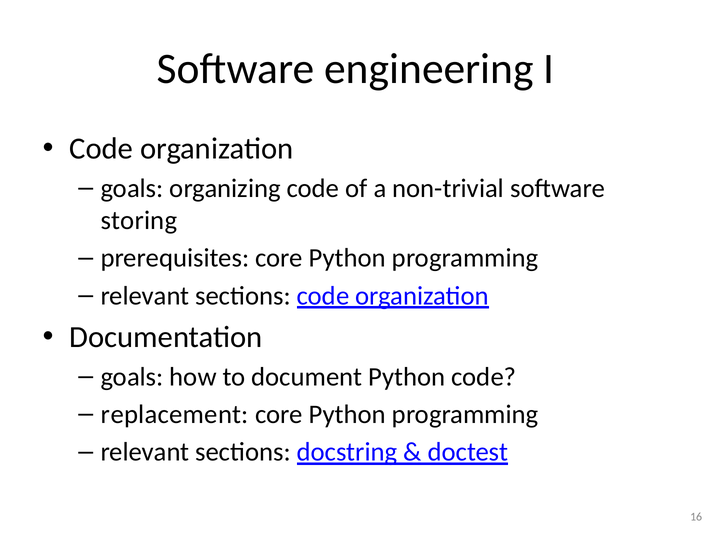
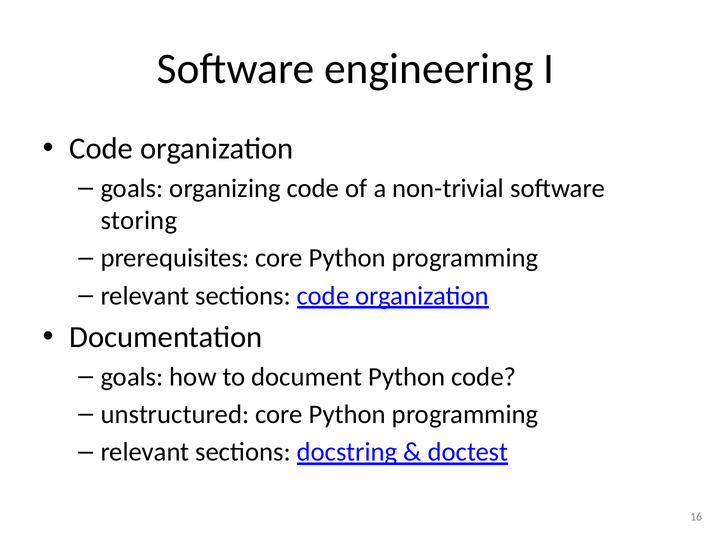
replacement: replacement -> unstructured
